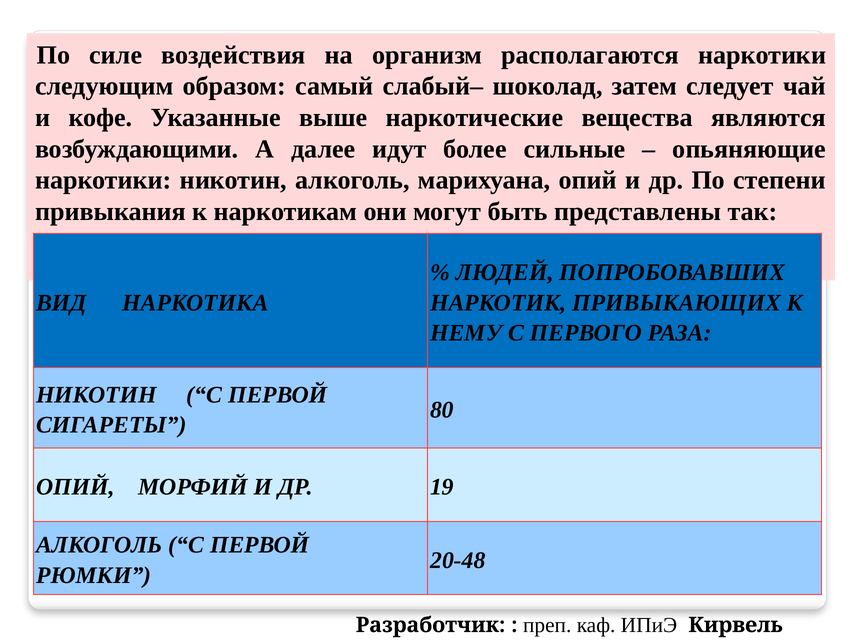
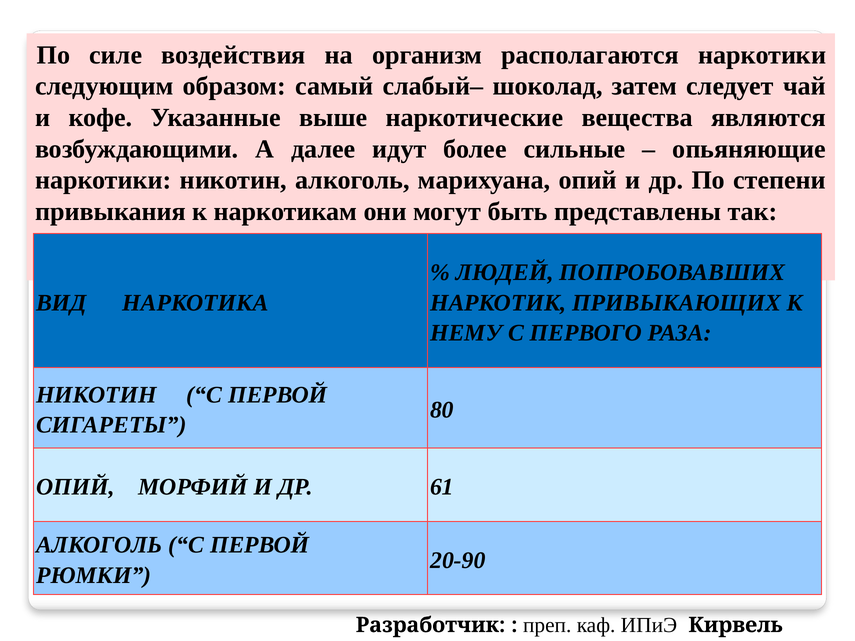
19: 19 -> 61
20-48: 20-48 -> 20-90
